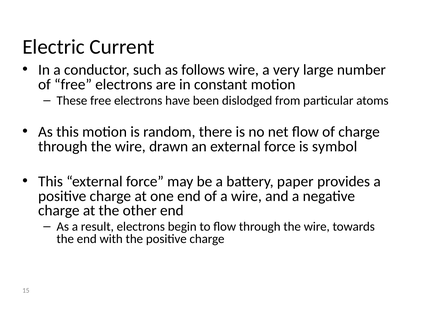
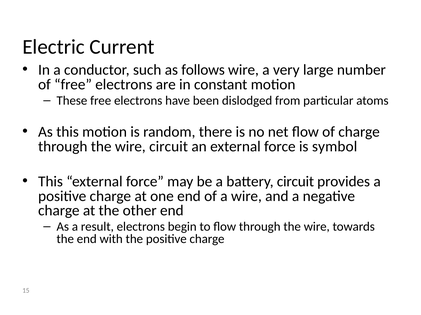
wire drawn: drawn -> circuit
battery paper: paper -> circuit
